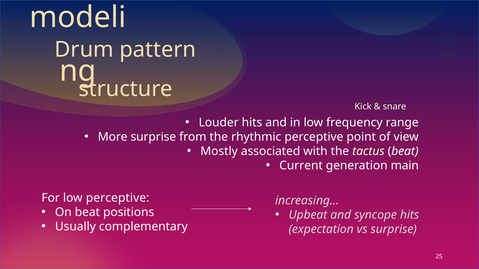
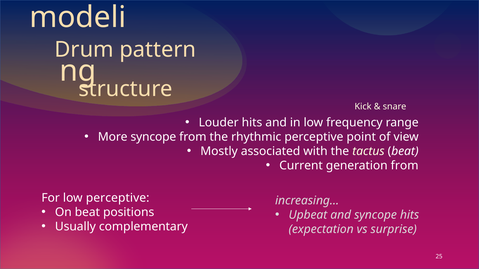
More surprise: surprise -> syncope
generation main: main -> from
